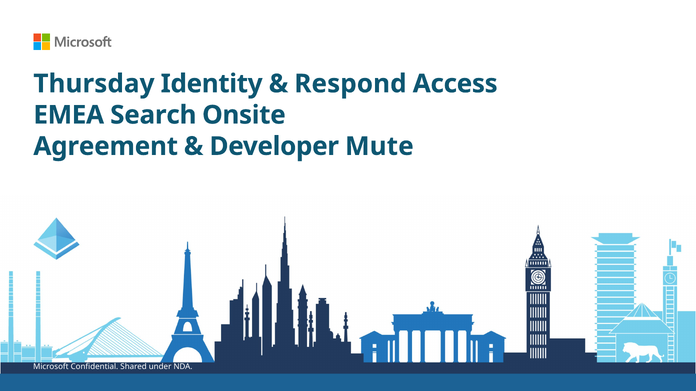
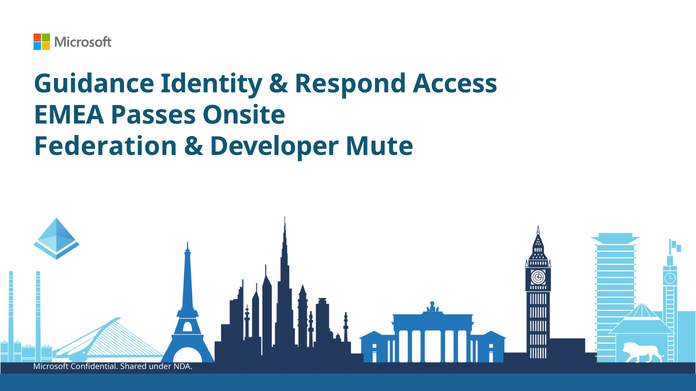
Thursday: Thursday -> Guidance
Search: Search -> Passes
Agreement: Agreement -> Federation
